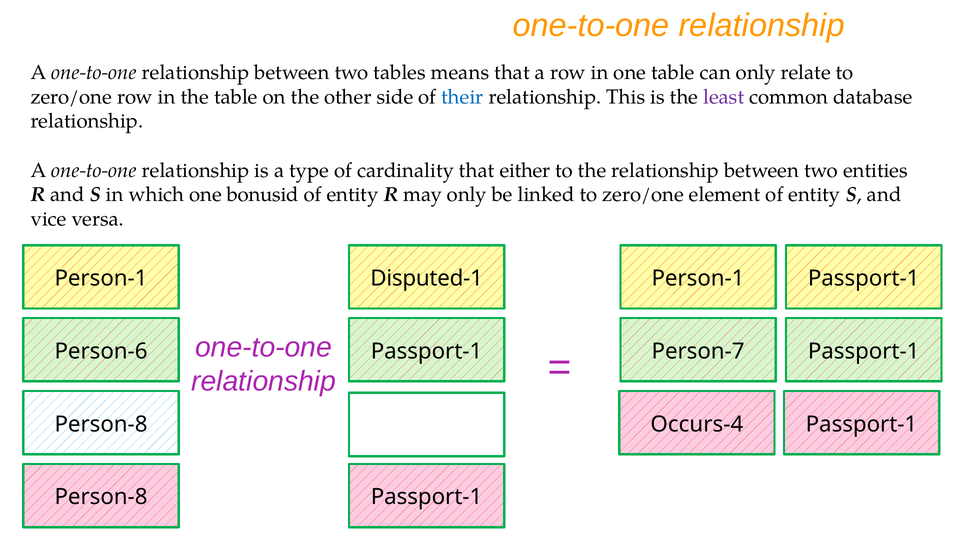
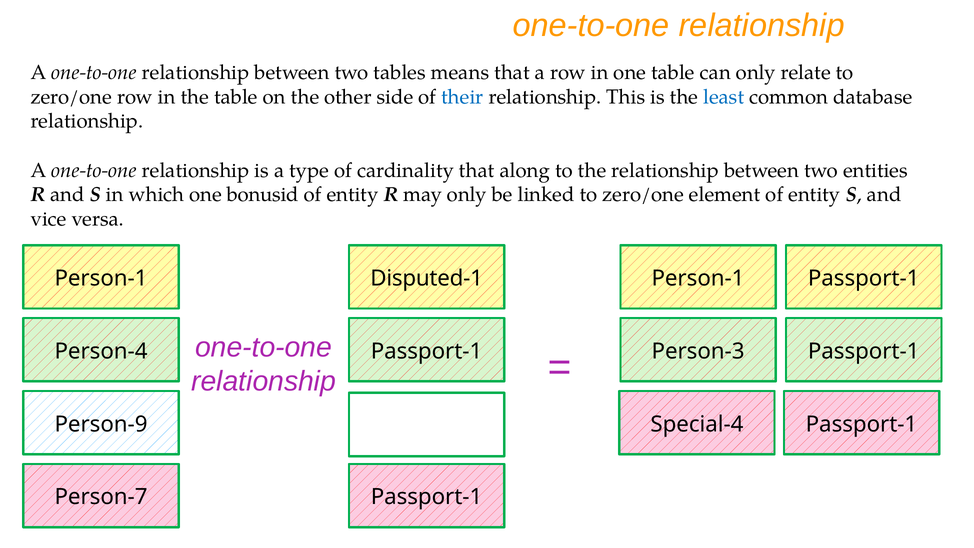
least colour: purple -> blue
either: either -> along
Person-6: Person-6 -> Person-4
Person-7: Person-7 -> Person-3
Person-8 at (101, 424): Person-8 -> Person-9
Occurs-4: Occurs-4 -> Special-4
Person-8 at (101, 497): Person-8 -> Person-7
